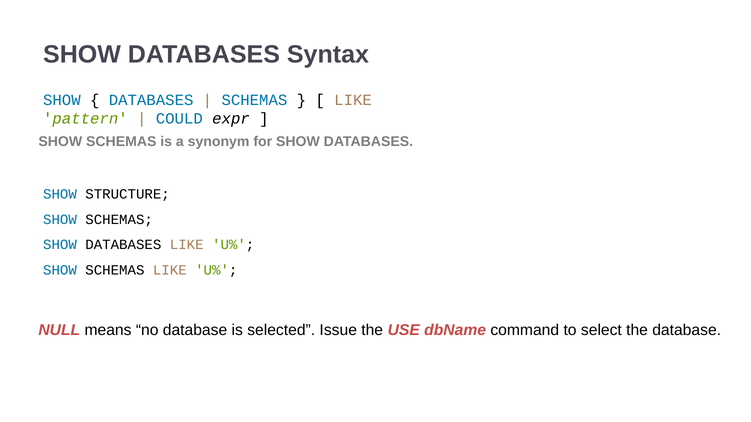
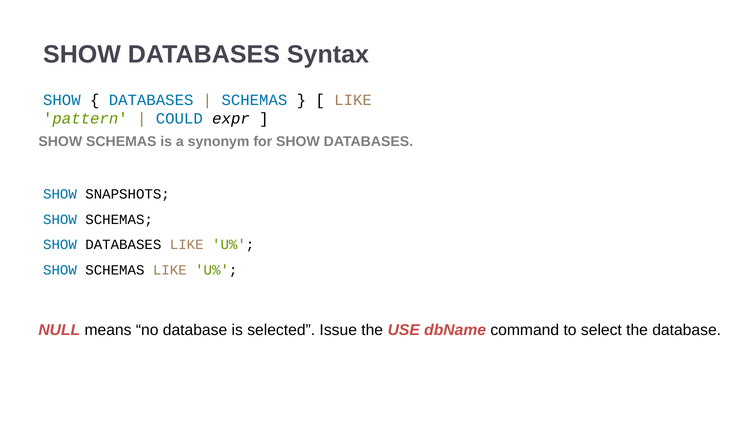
STRUCTURE: STRUCTURE -> SNAPSHOTS
